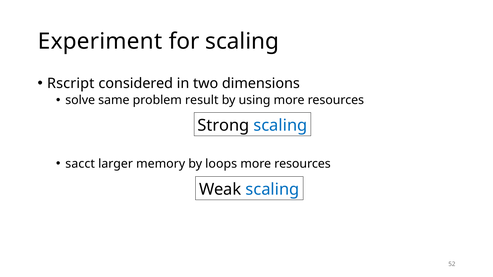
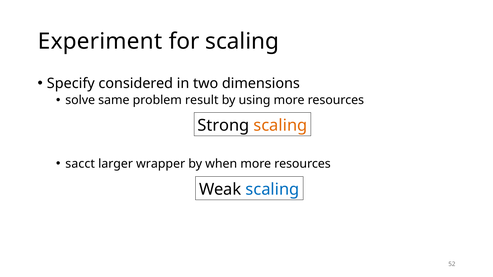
Rscript: Rscript -> Specify
scaling at (280, 125) colour: blue -> orange
memory: memory -> wrapper
loops: loops -> when
